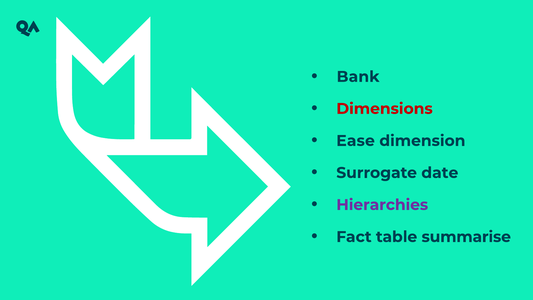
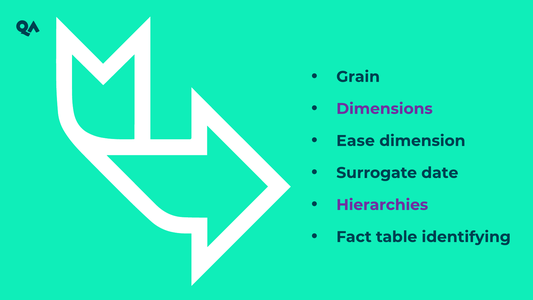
Bank: Bank -> Grain
Dimensions colour: red -> purple
summarise: summarise -> identifying
